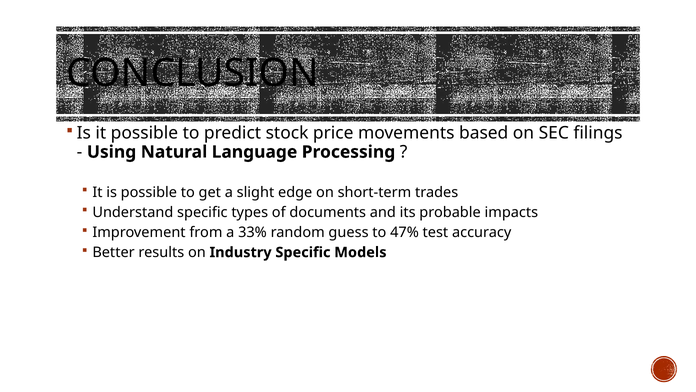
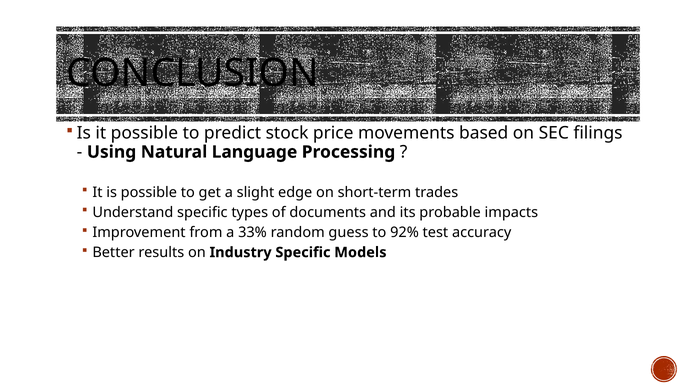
47%: 47% -> 92%
